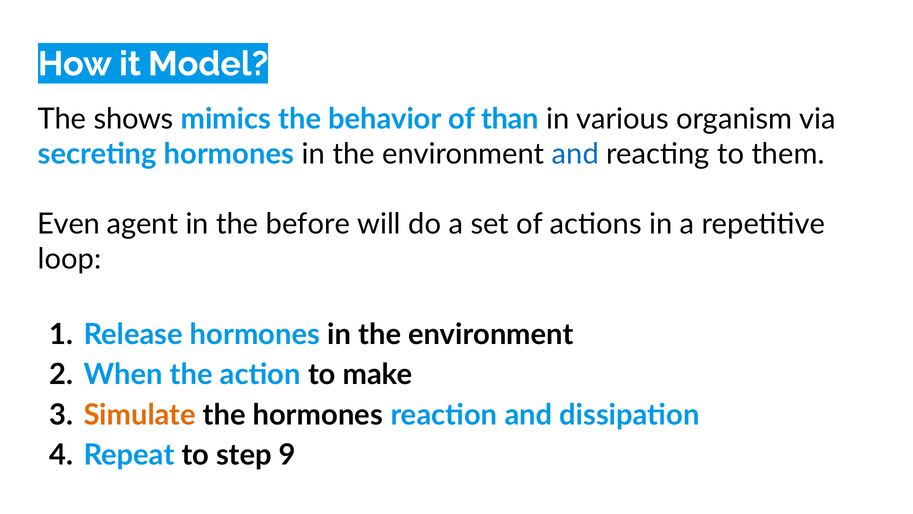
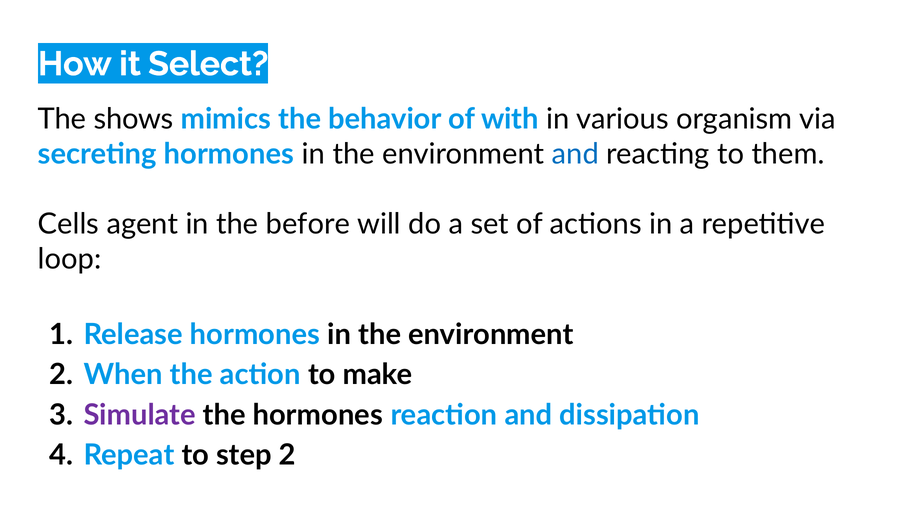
Model: Model -> Select
than: than -> with
Even: Even -> Cells
Simulate colour: orange -> purple
step 9: 9 -> 2
